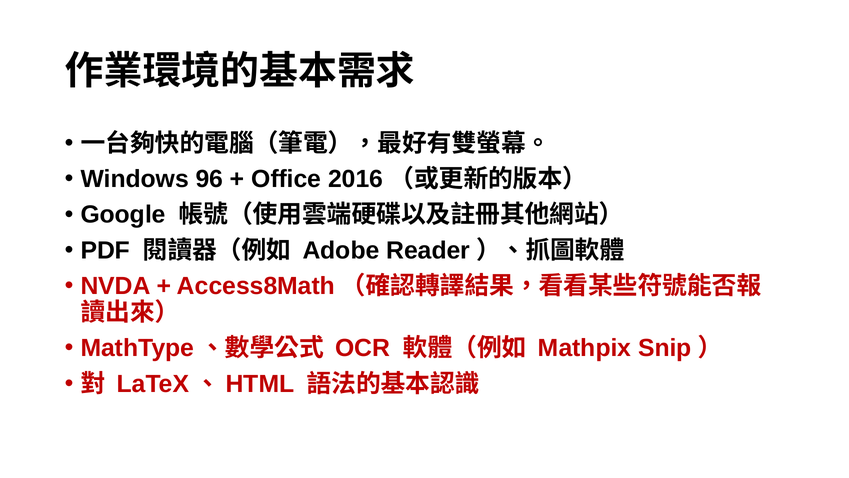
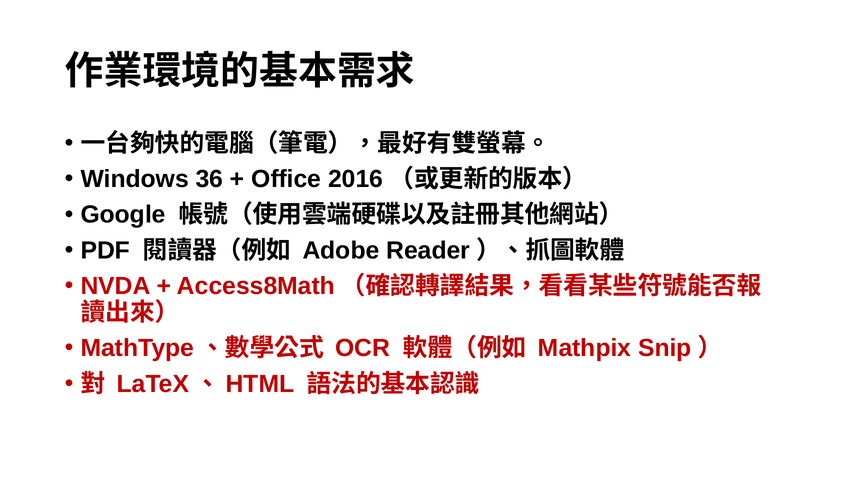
96: 96 -> 36
